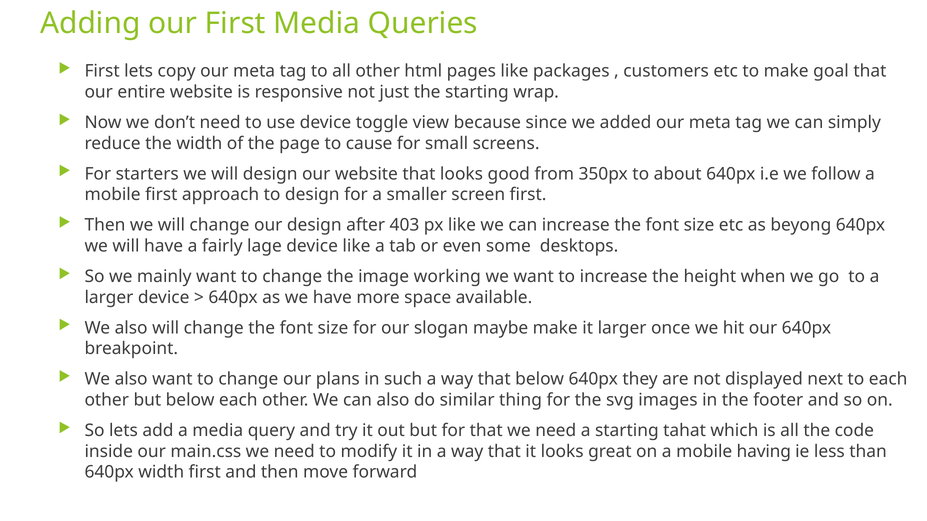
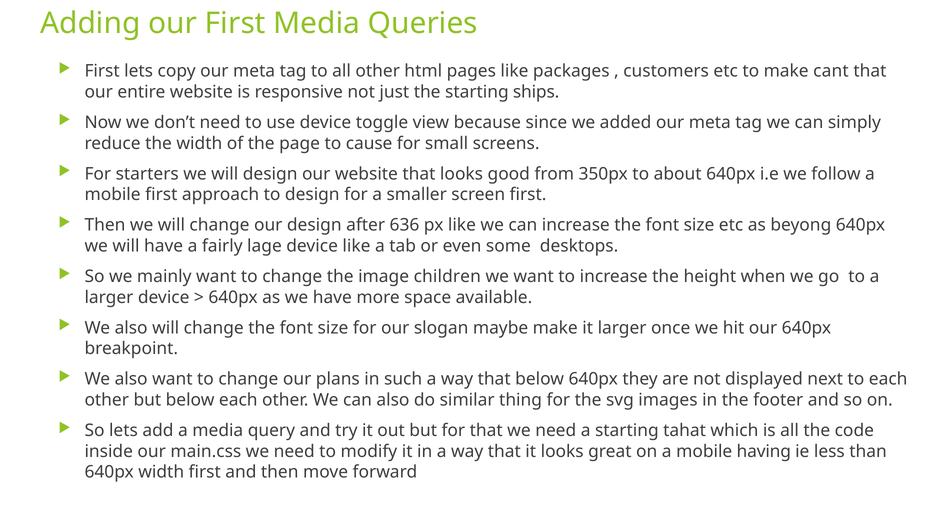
goal: goal -> cant
wrap: wrap -> ships
403: 403 -> 636
working: working -> children
